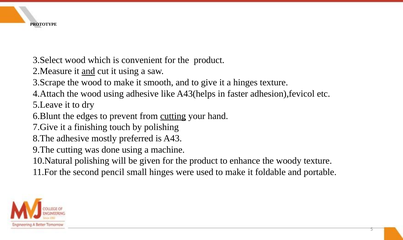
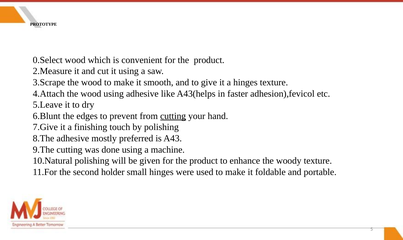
3.Select: 3.Select -> 0.Select
and at (88, 71) underline: present -> none
pencil: pencil -> holder
